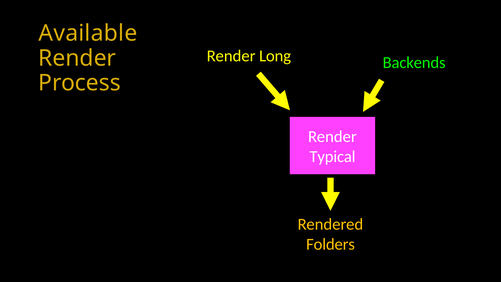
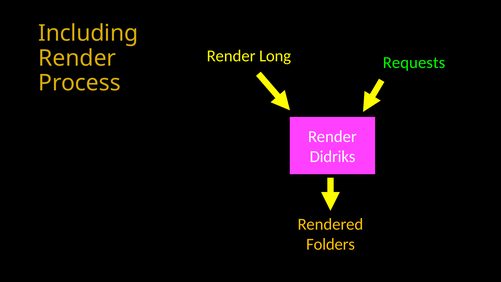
Available: Available -> Including
Backends: Backends -> Requests
Typical: Typical -> Didriks
